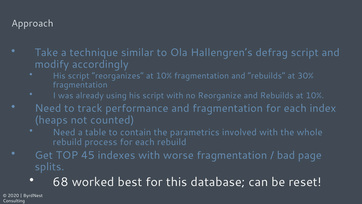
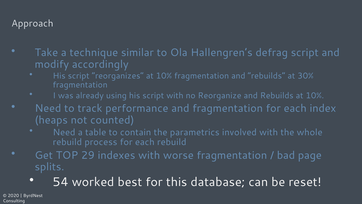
45: 45 -> 29
68: 68 -> 54
